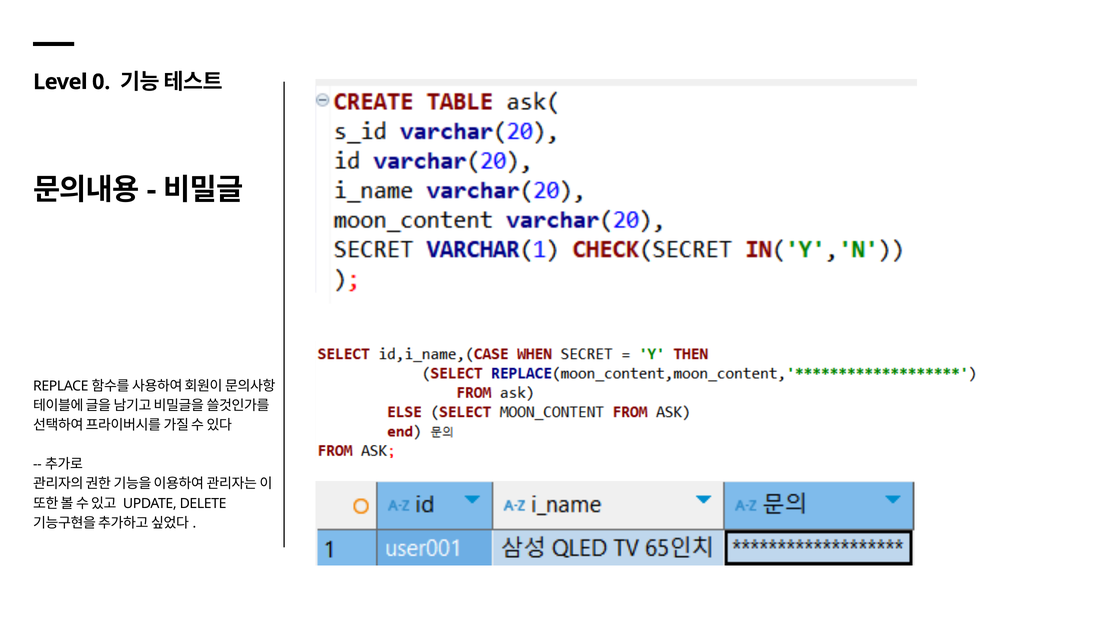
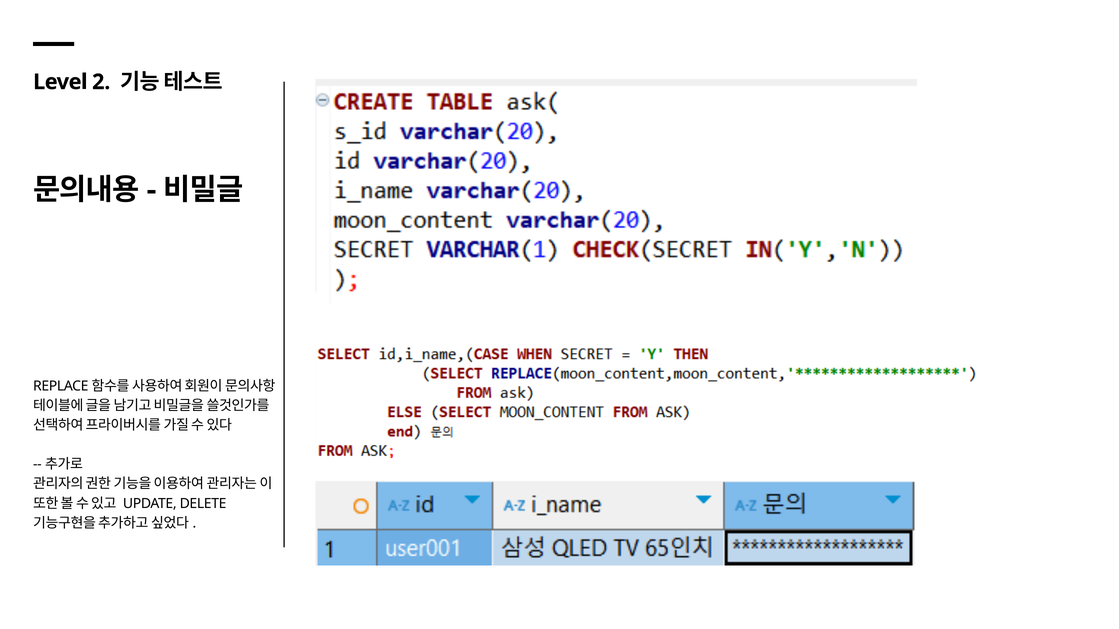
0: 0 -> 2
